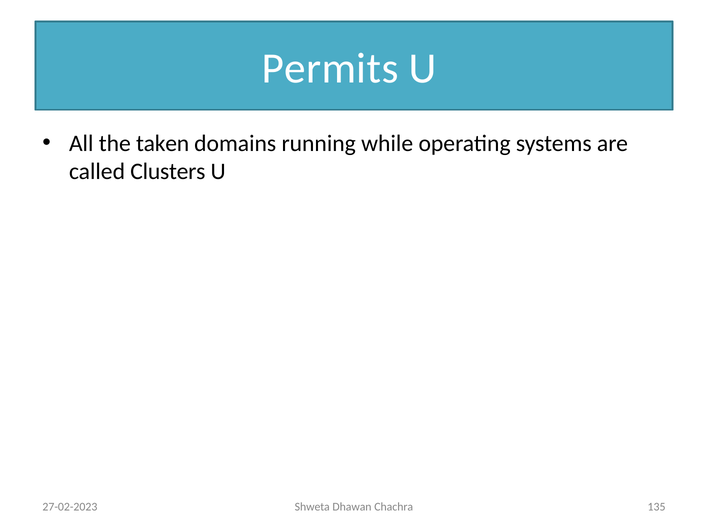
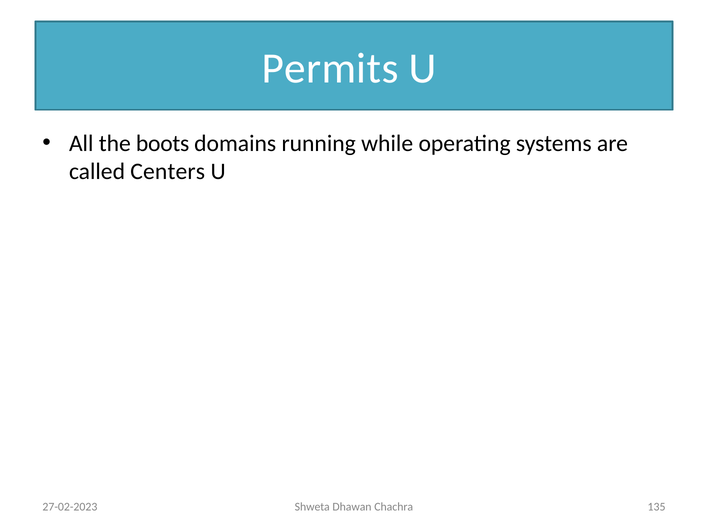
taken: taken -> boots
Clusters: Clusters -> Centers
